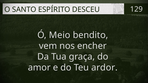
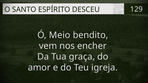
ardor: ardor -> igreja
